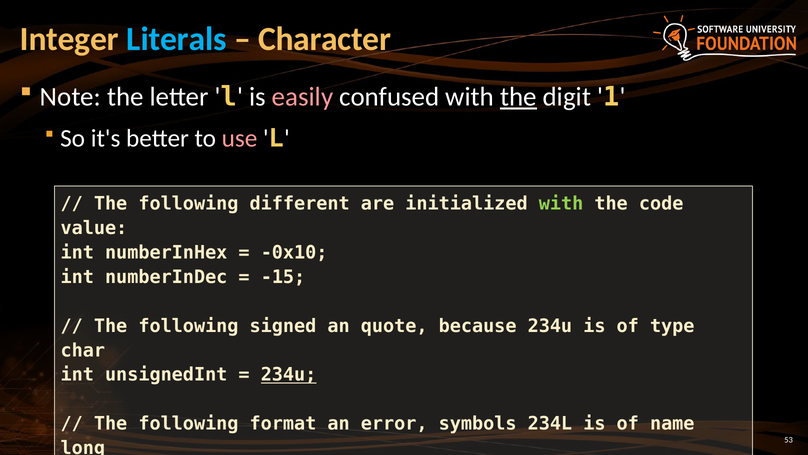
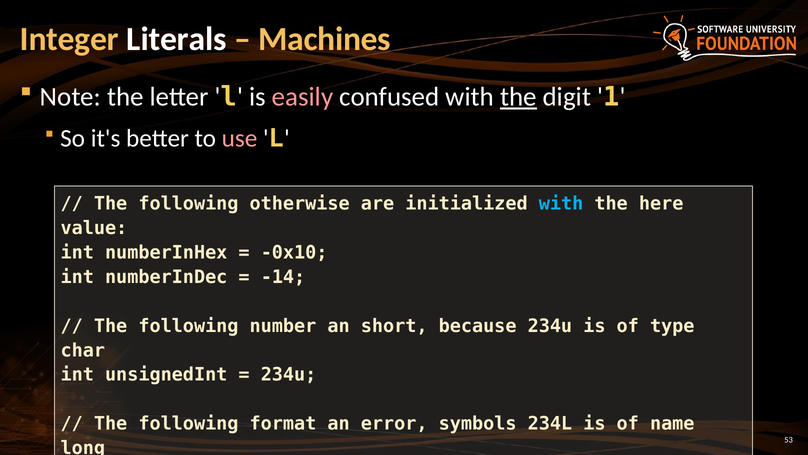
Literals colour: light blue -> white
Character: Character -> Machines
different: different -> otherwise
with at (561, 203) colour: light green -> light blue
code: code -> here
-15: -15 -> -14
signed: signed -> number
quote: quote -> short
234u at (289, 375) underline: present -> none
